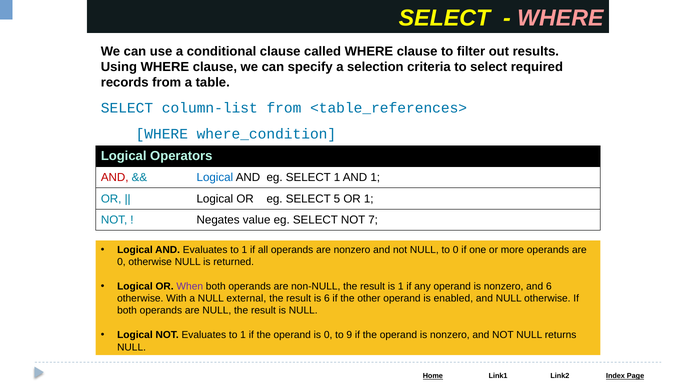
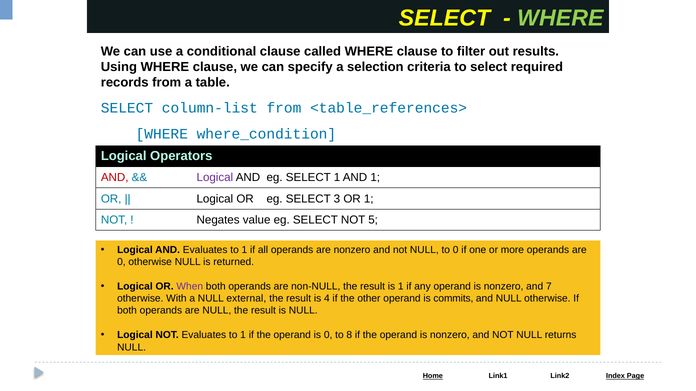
WHERE at (560, 18) colour: pink -> light green
Logical at (215, 178) colour: blue -> purple
5: 5 -> 3
7: 7 -> 5
and 6: 6 -> 7
is 6: 6 -> 4
enabled: enabled -> commits
9: 9 -> 8
